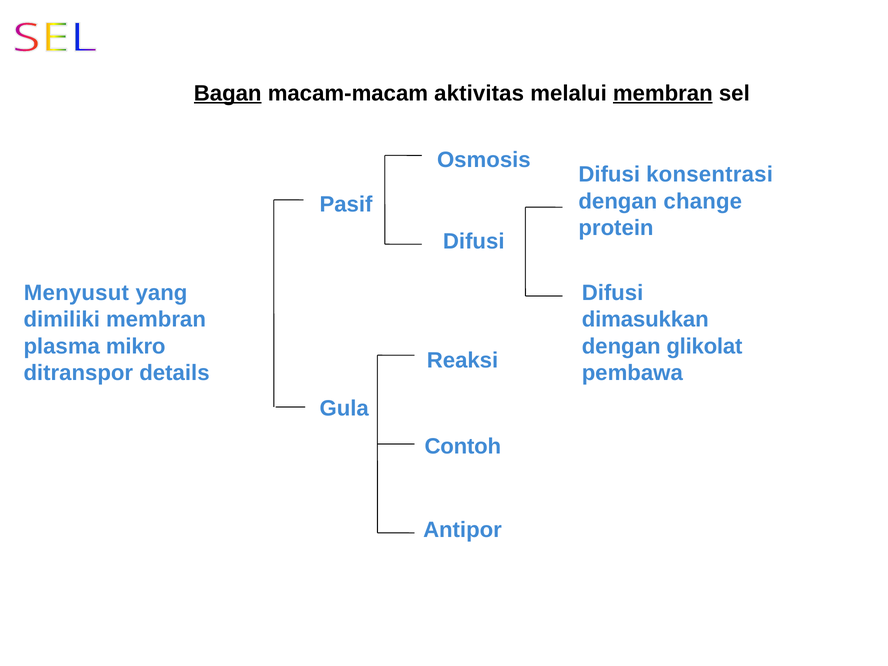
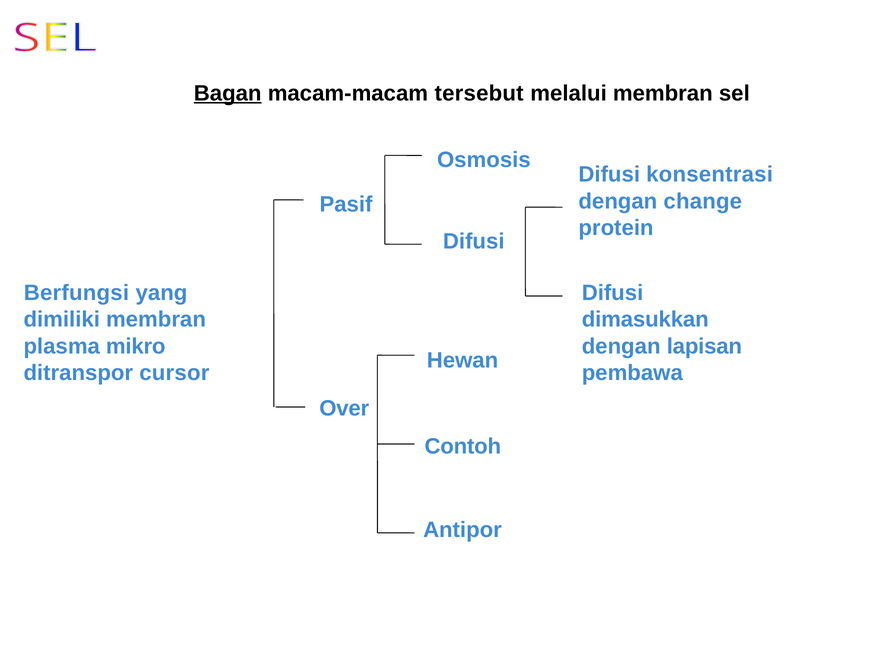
aktivitas: aktivitas -> tersebut
membran at (663, 93) underline: present -> none
Menyusut: Menyusut -> Berfungsi
glikolat: glikolat -> lapisan
Reaksi: Reaksi -> Hewan
details: details -> cursor
Gula: Gula -> Over
